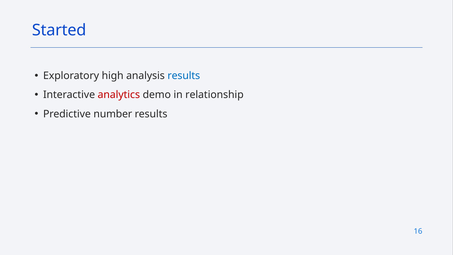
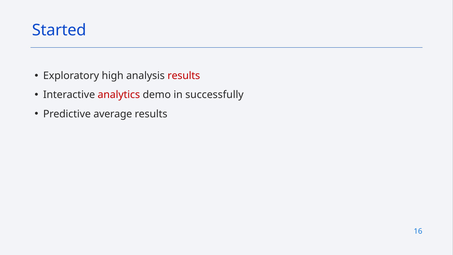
results at (184, 76) colour: blue -> red
relationship: relationship -> successfully
number: number -> average
